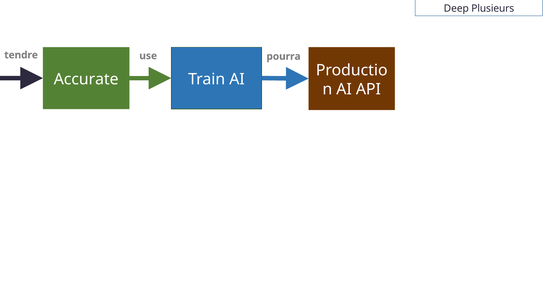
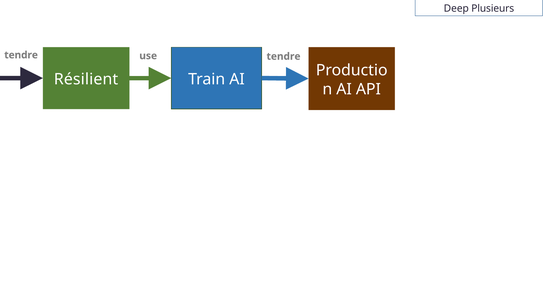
use pourra: pourra -> tendre
Accurate: Accurate -> Résilient
